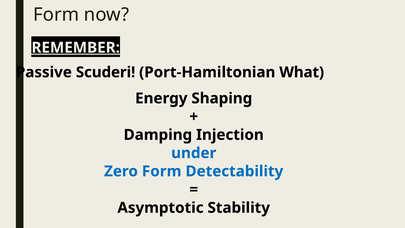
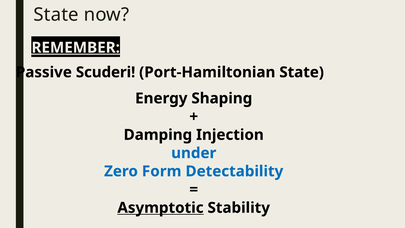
Form at (56, 15): Form -> State
Port-Hamiltonian What: What -> State
Asymptotic underline: none -> present
